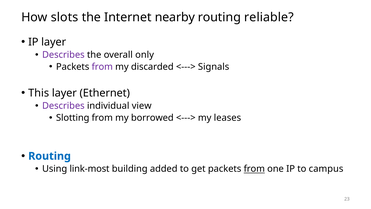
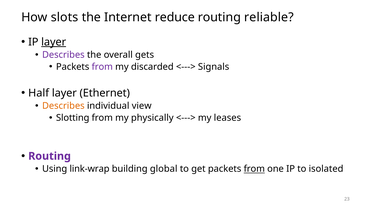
nearby: nearby -> reduce
layer at (54, 42) underline: none -> present
only: only -> gets
This: This -> Half
Describes at (63, 106) colour: purple -> orange
borrowed: borrowed -> physically
Routing at (50, 156) colour: blue -> purple
link-most: link-most -> link-wrap
added: added -> global
campus: campus -> isolated
